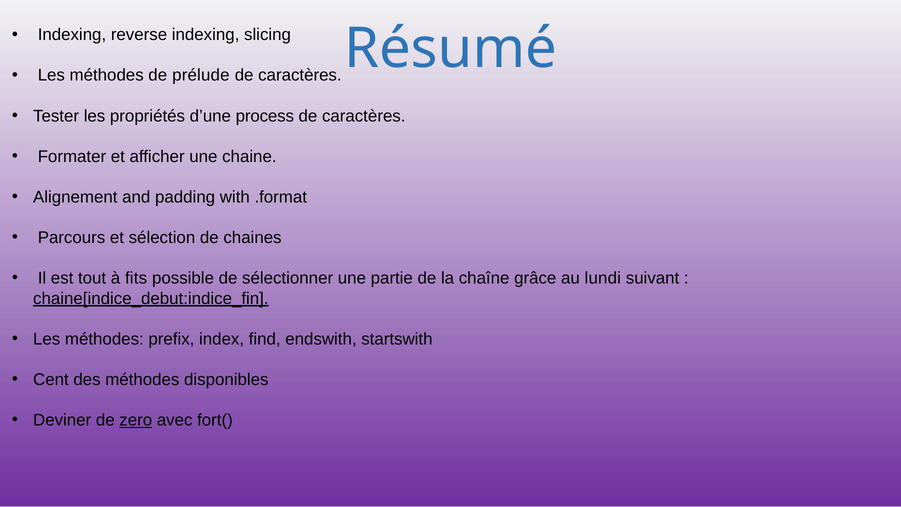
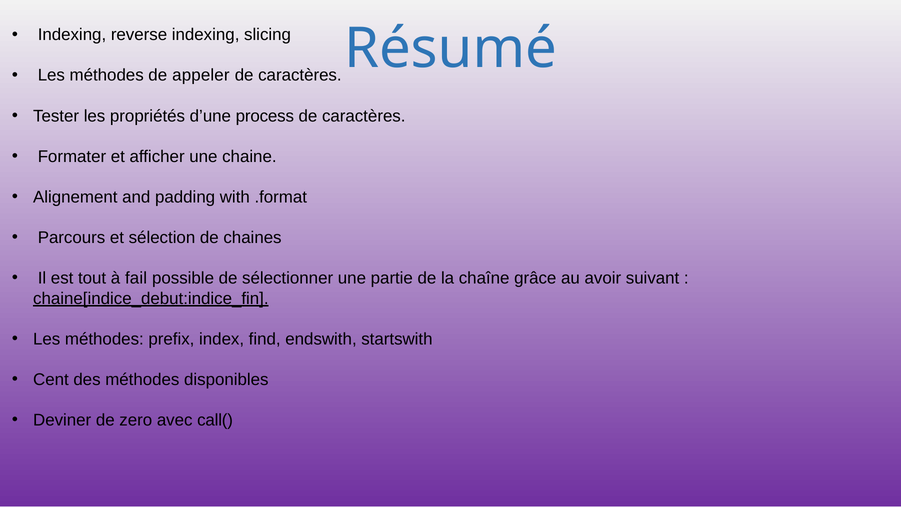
prélude: prélude -> appeler
fits: fits -> fail
lundi: lundi -> avoir
zero underline: present -> none
fort(: fort( -> call(
